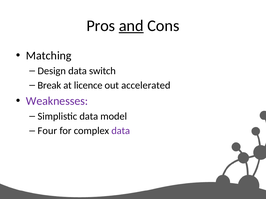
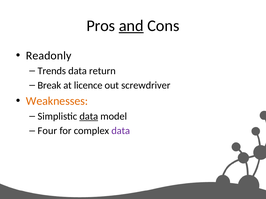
Matching: Matching -> Readonly
Design: Design -> Trends
switch: switch -> return
accelerated: accelerated -> screwdriver
Weaknesses colour: purple -> orange
data at (89, 117) underline: none -> present
